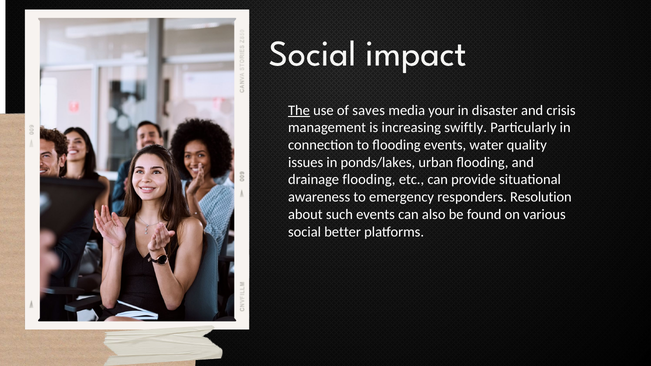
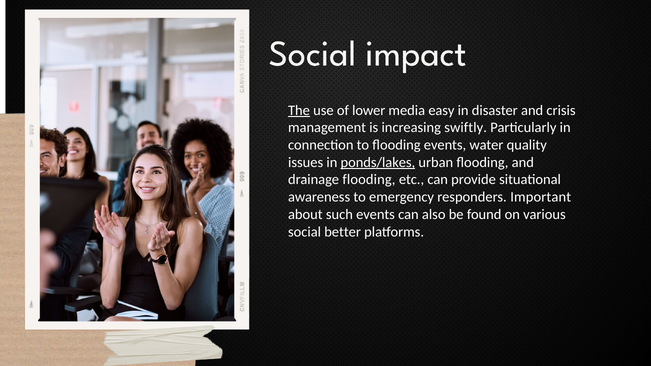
saves: saves -> lower
your: your -> easy
ponds/lakes underline: none -> present
Resolution: Resolution -> Important
